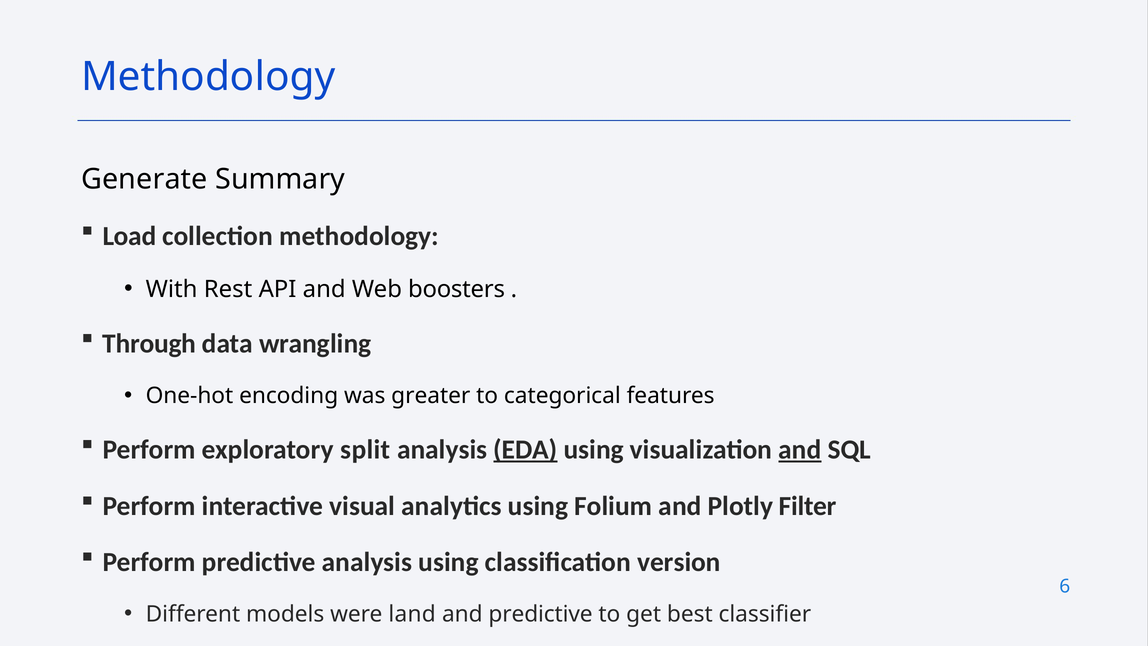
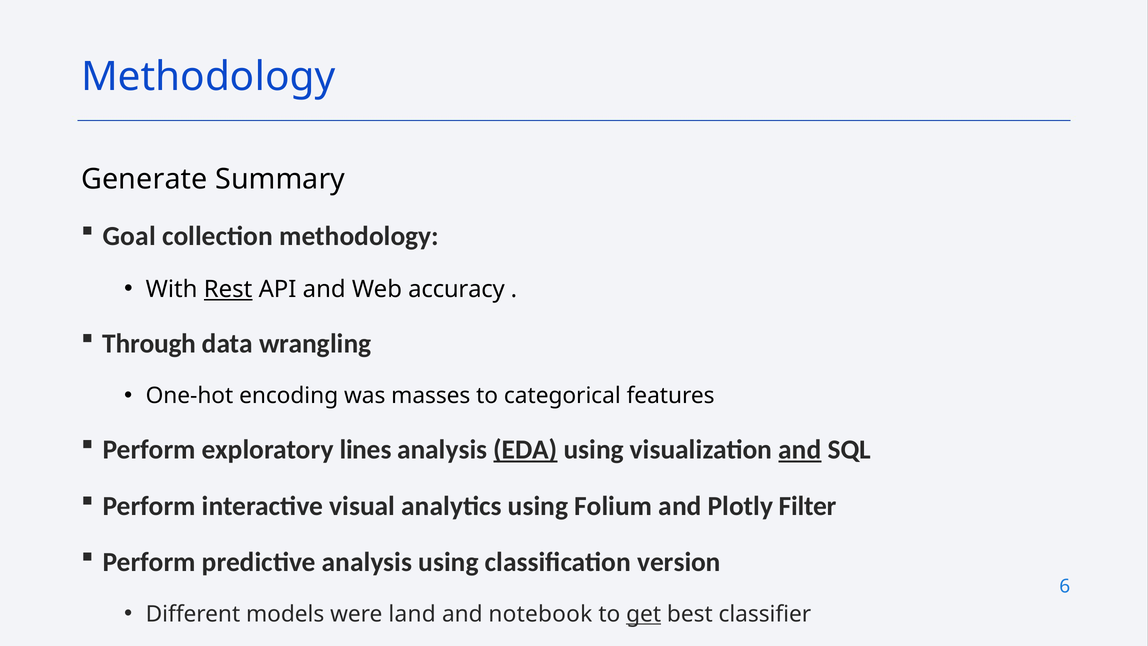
Load: Load -> Goal
Rest underline: none -> present
boosters: boosters -> accuracy
greater: greater -> masses
split: split -> lines
and predictive: predictive -> notebook
get underline: none -> present
